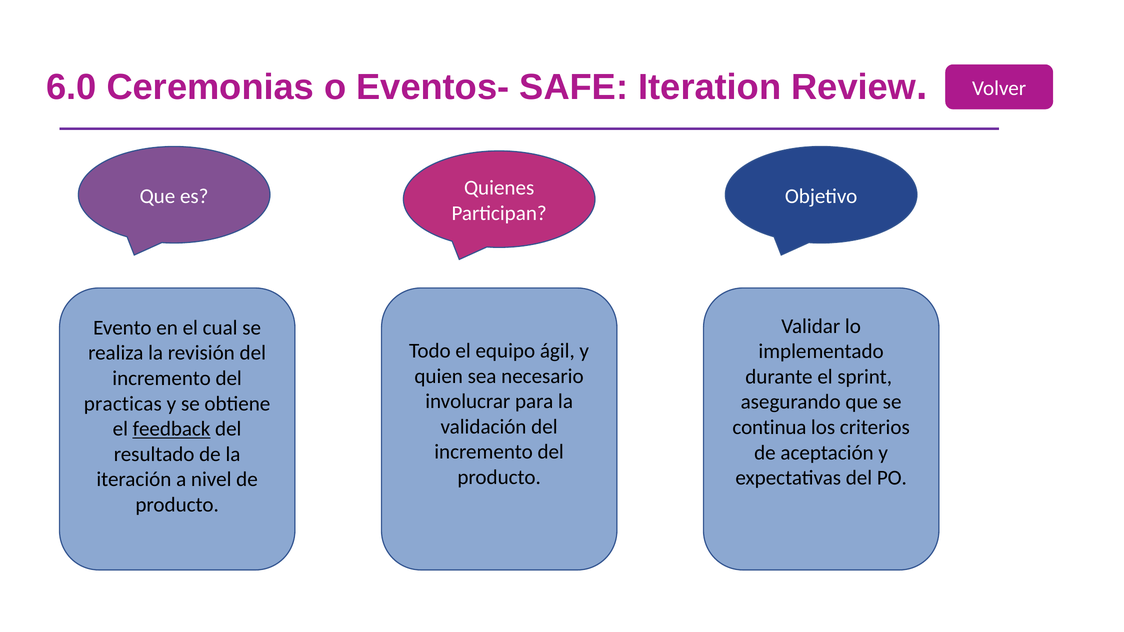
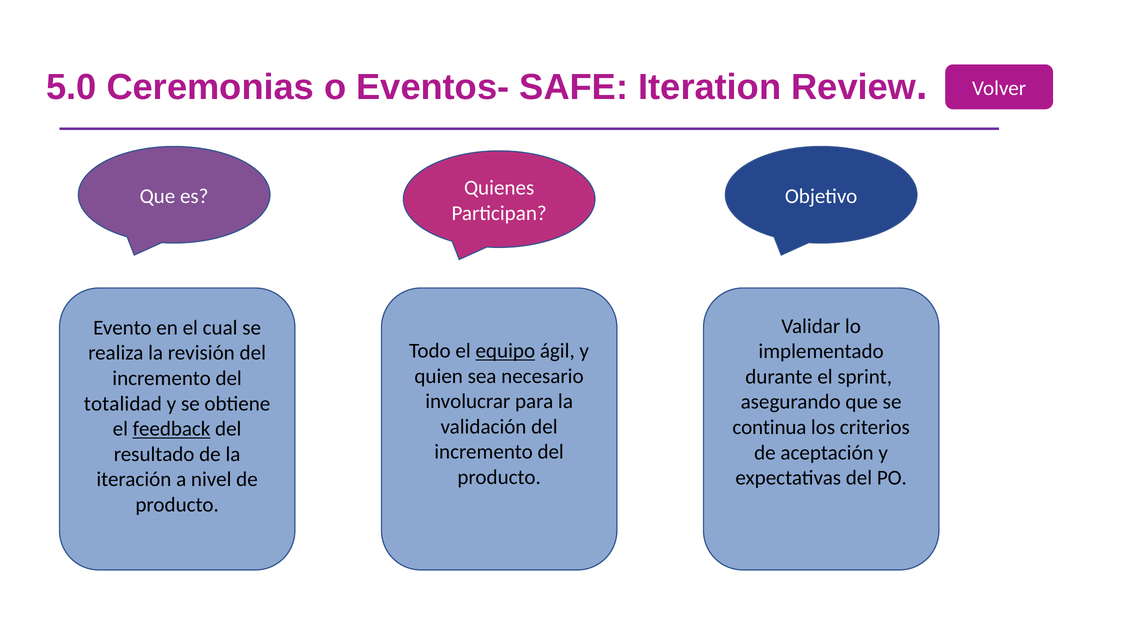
6.0: 6.0 -> 5.0
equipo underline: none -> present
practicas: practicas -> totalidad
